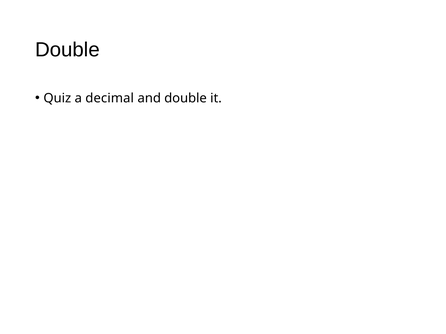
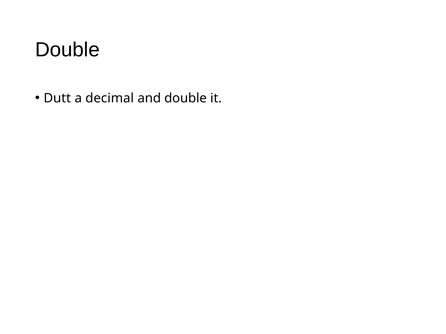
Quiz: Quiz -> Dutt
